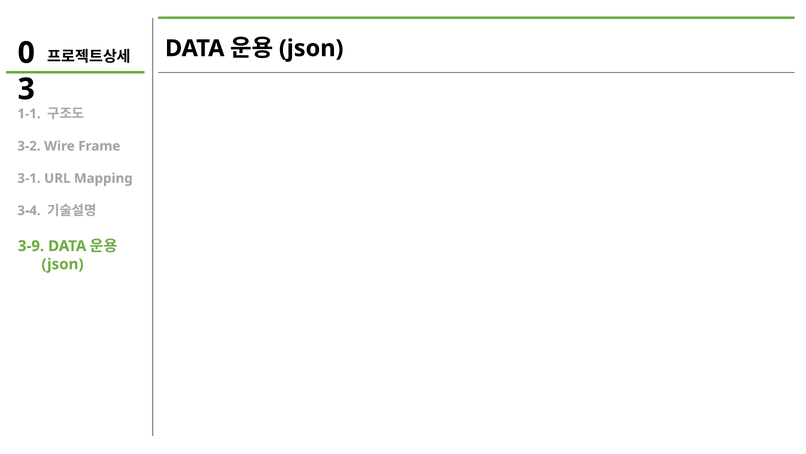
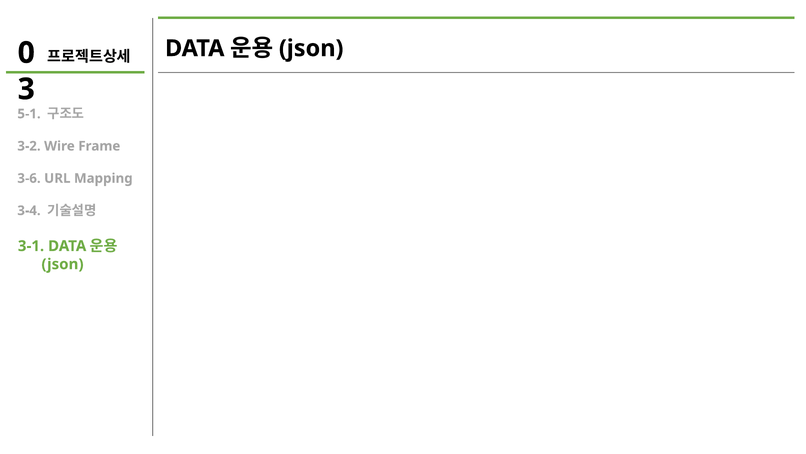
1-1: 1-1 -> 5-1
3-1: 3-1 -> 3-6
3-9: 3-9 -> 3-1
